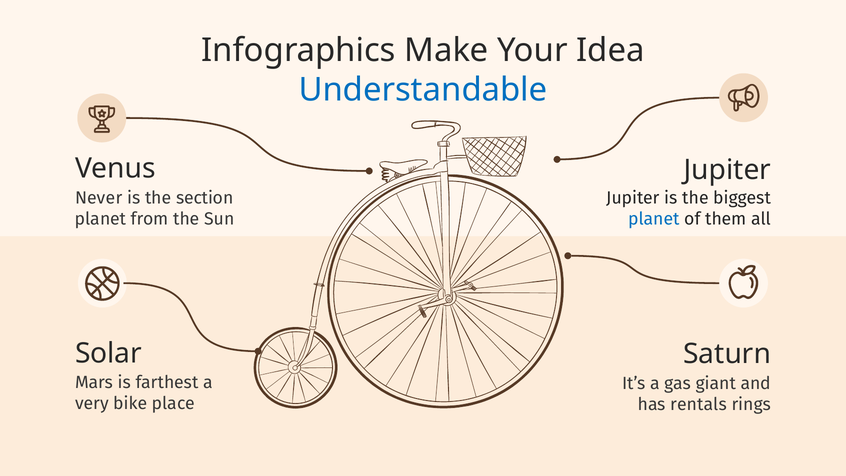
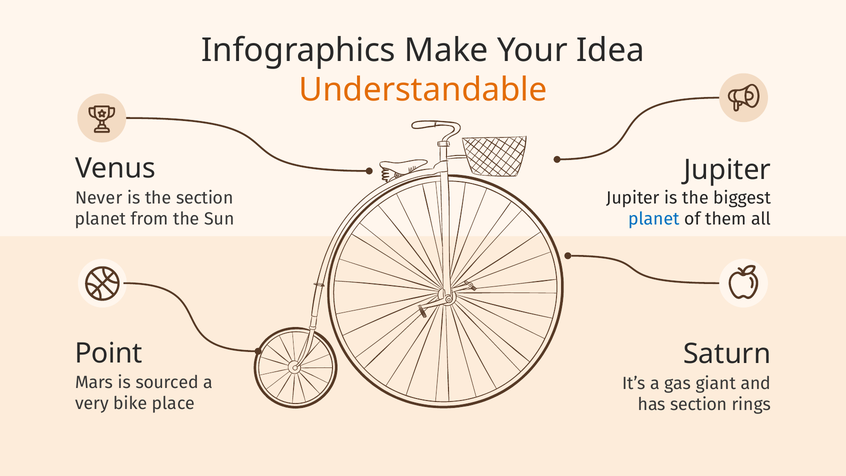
Understandable colour: blue -> orange
Solar: Solar -> Point
farthest: farthest -> sourced
has rentals: rentals -> section
